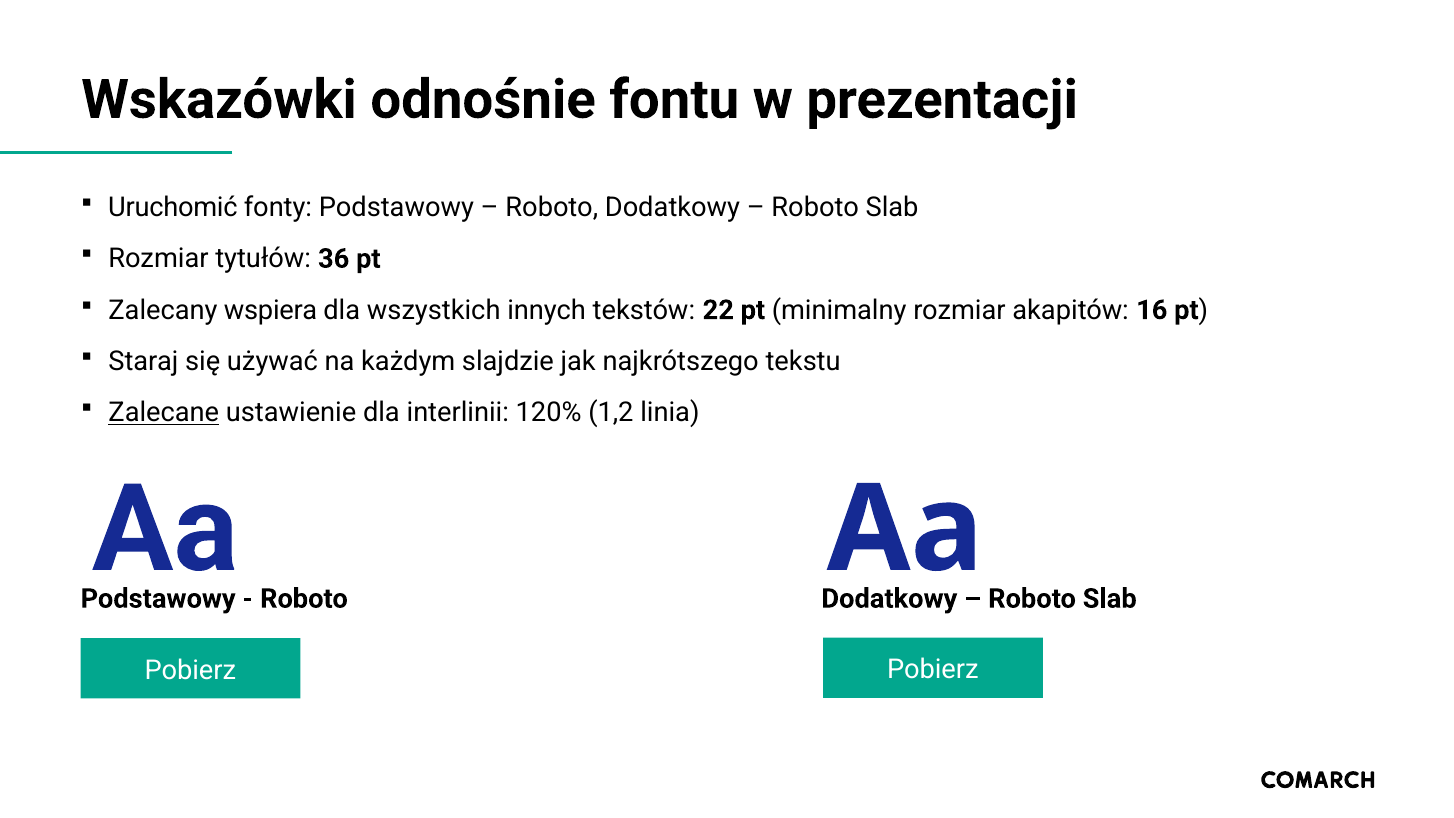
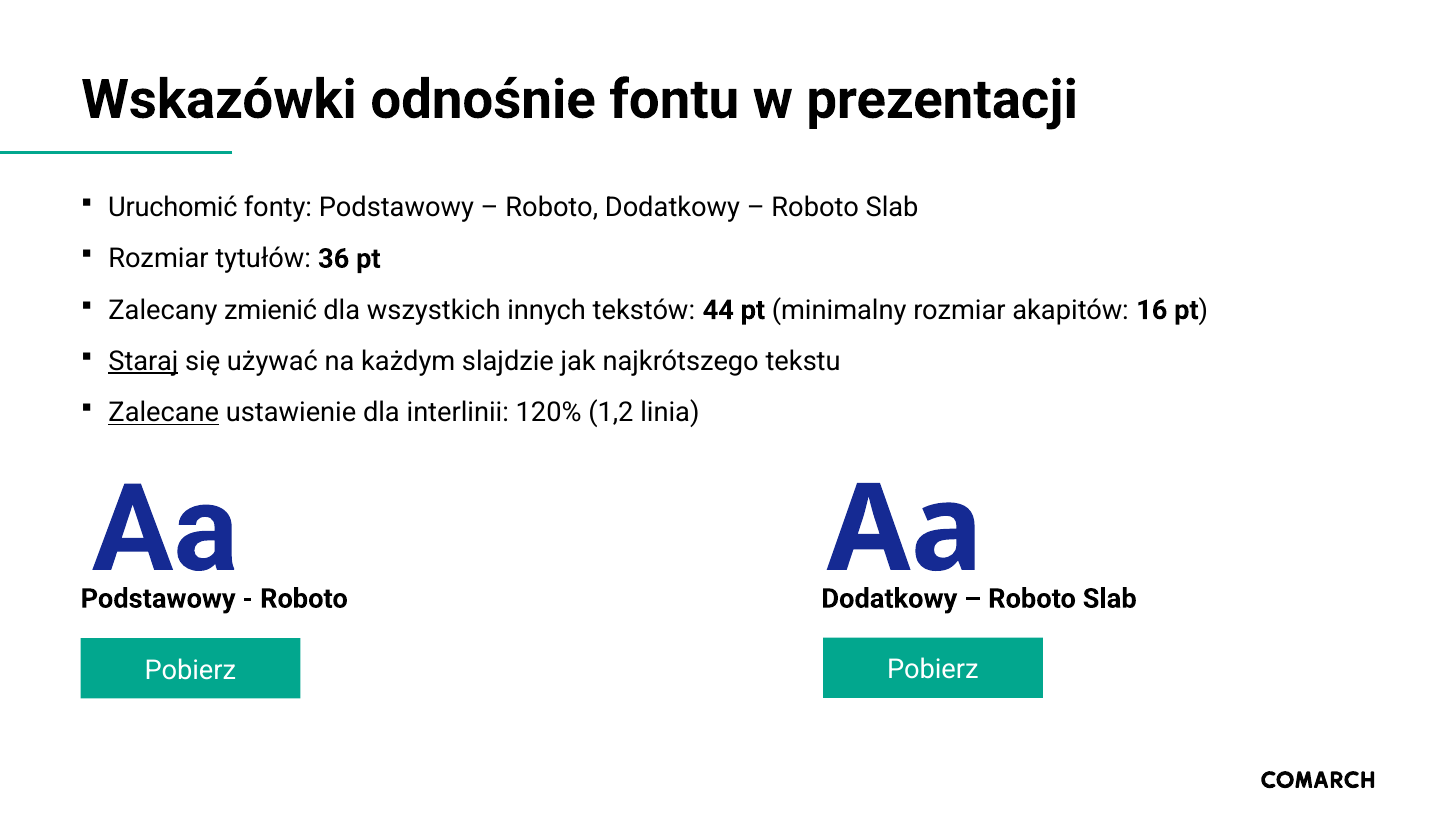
wspiera: wspiera -> zmienić
22: 22 -> 44
Staraj underline: none -> present
